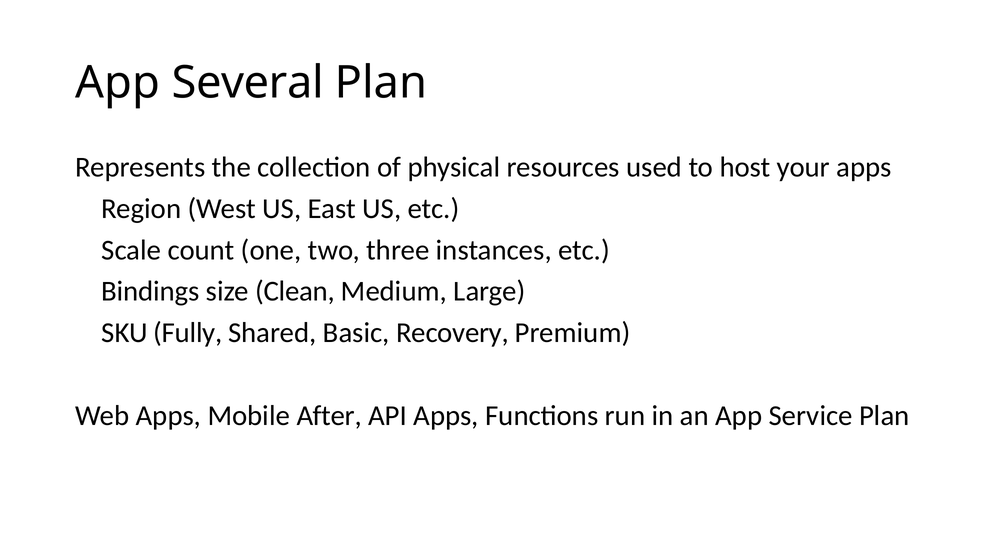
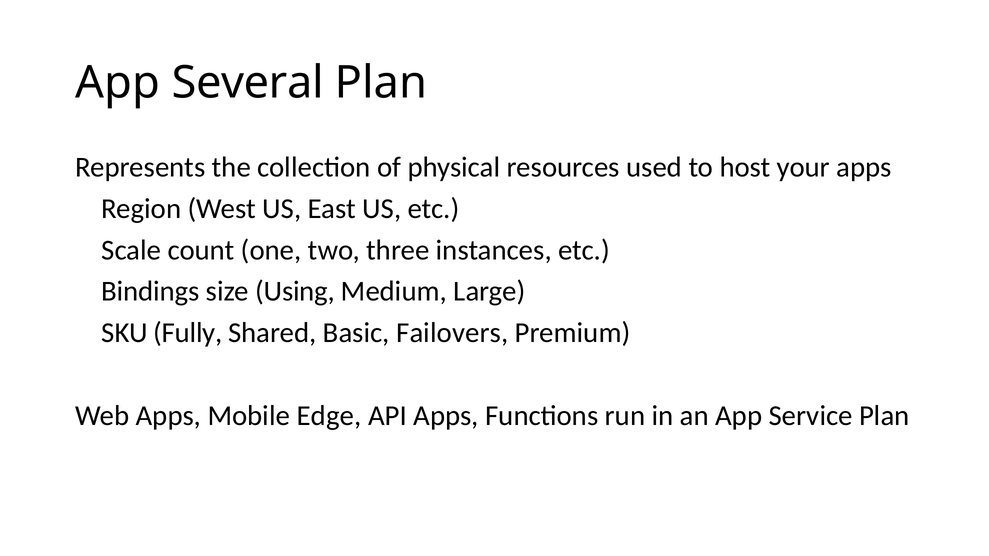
Clean: Clean -> Using
Recovery: Recovery -> Failovers
After: After -> Edge
